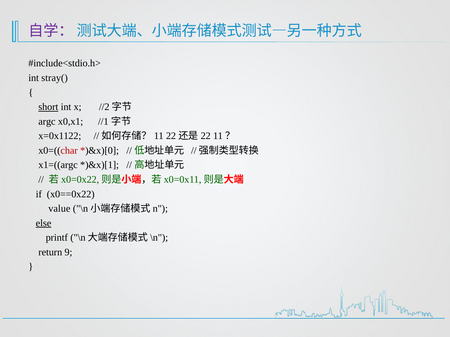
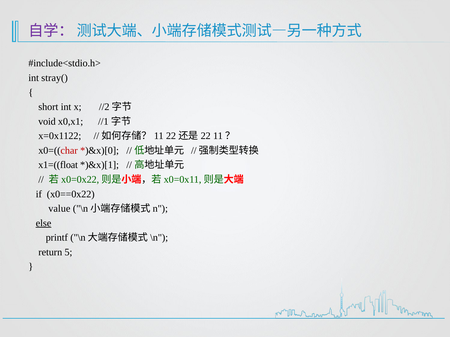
short underline: present -> none
argc: argc -> void
x1=((argc: x1=((argc -> x1=((float
9: 9 -> 5
